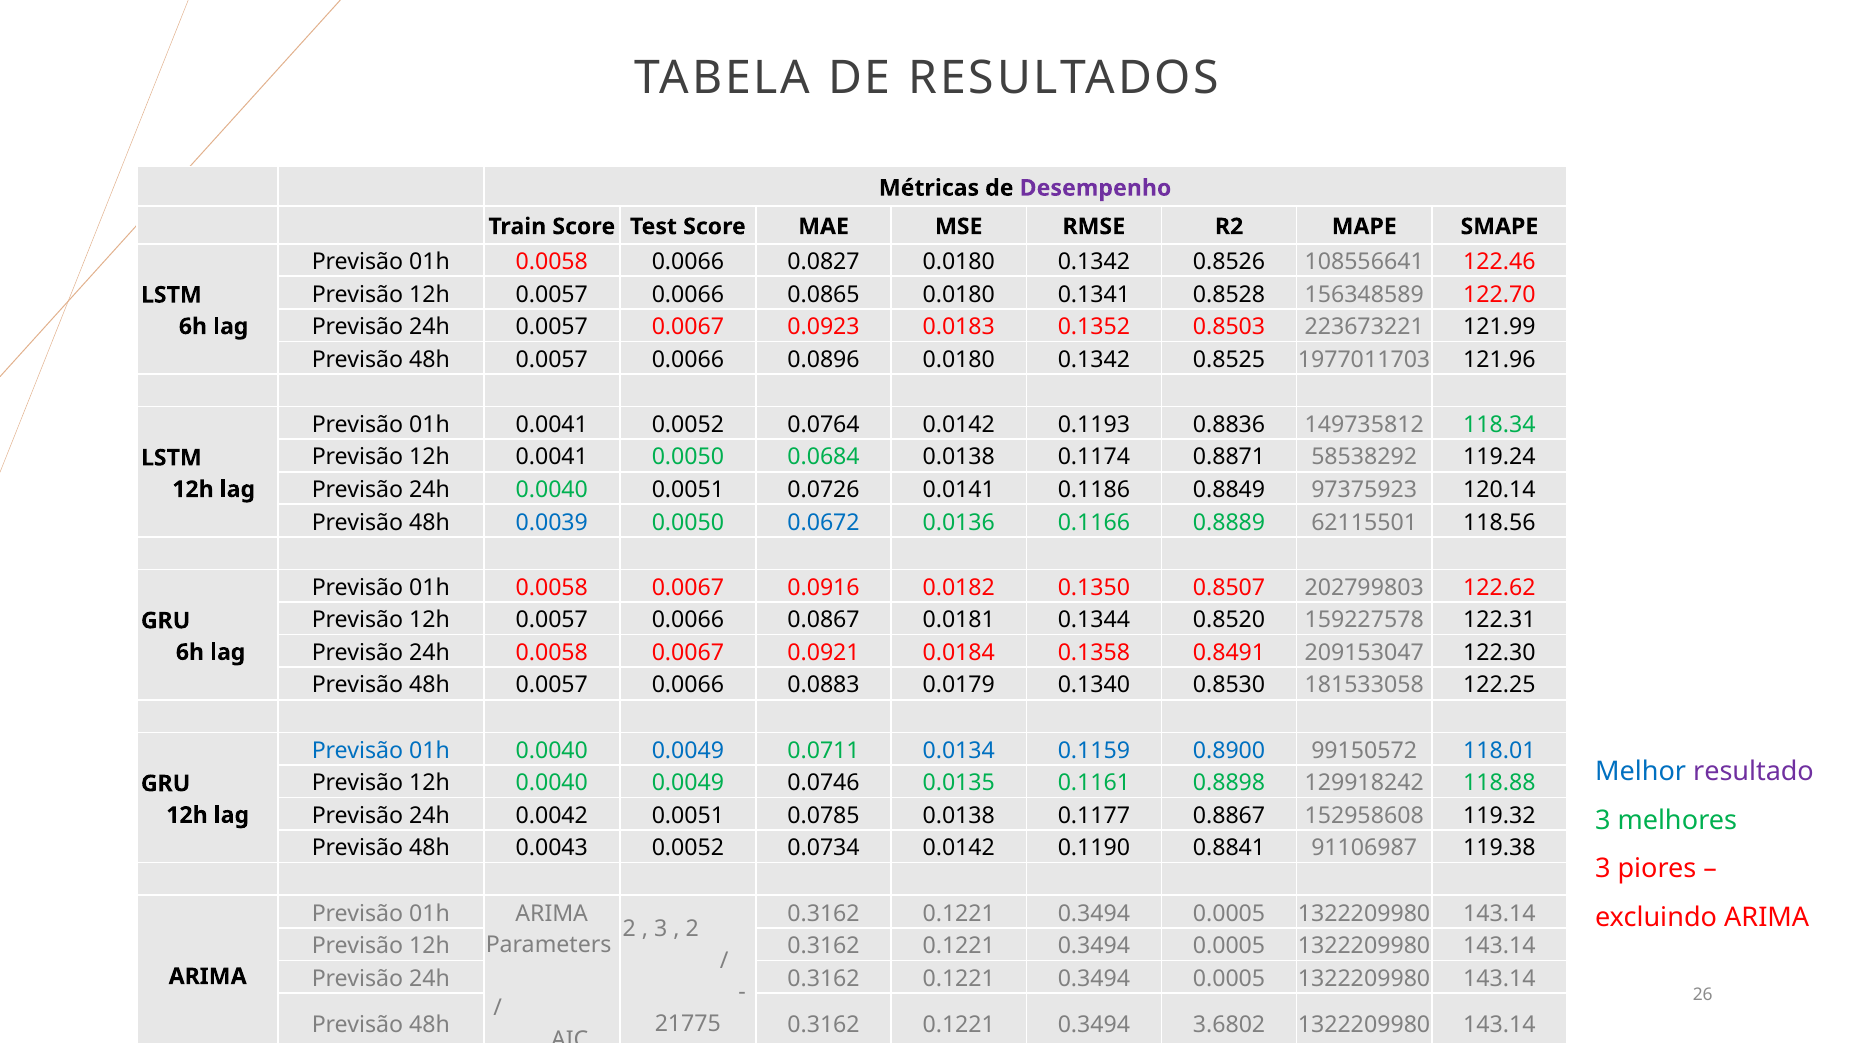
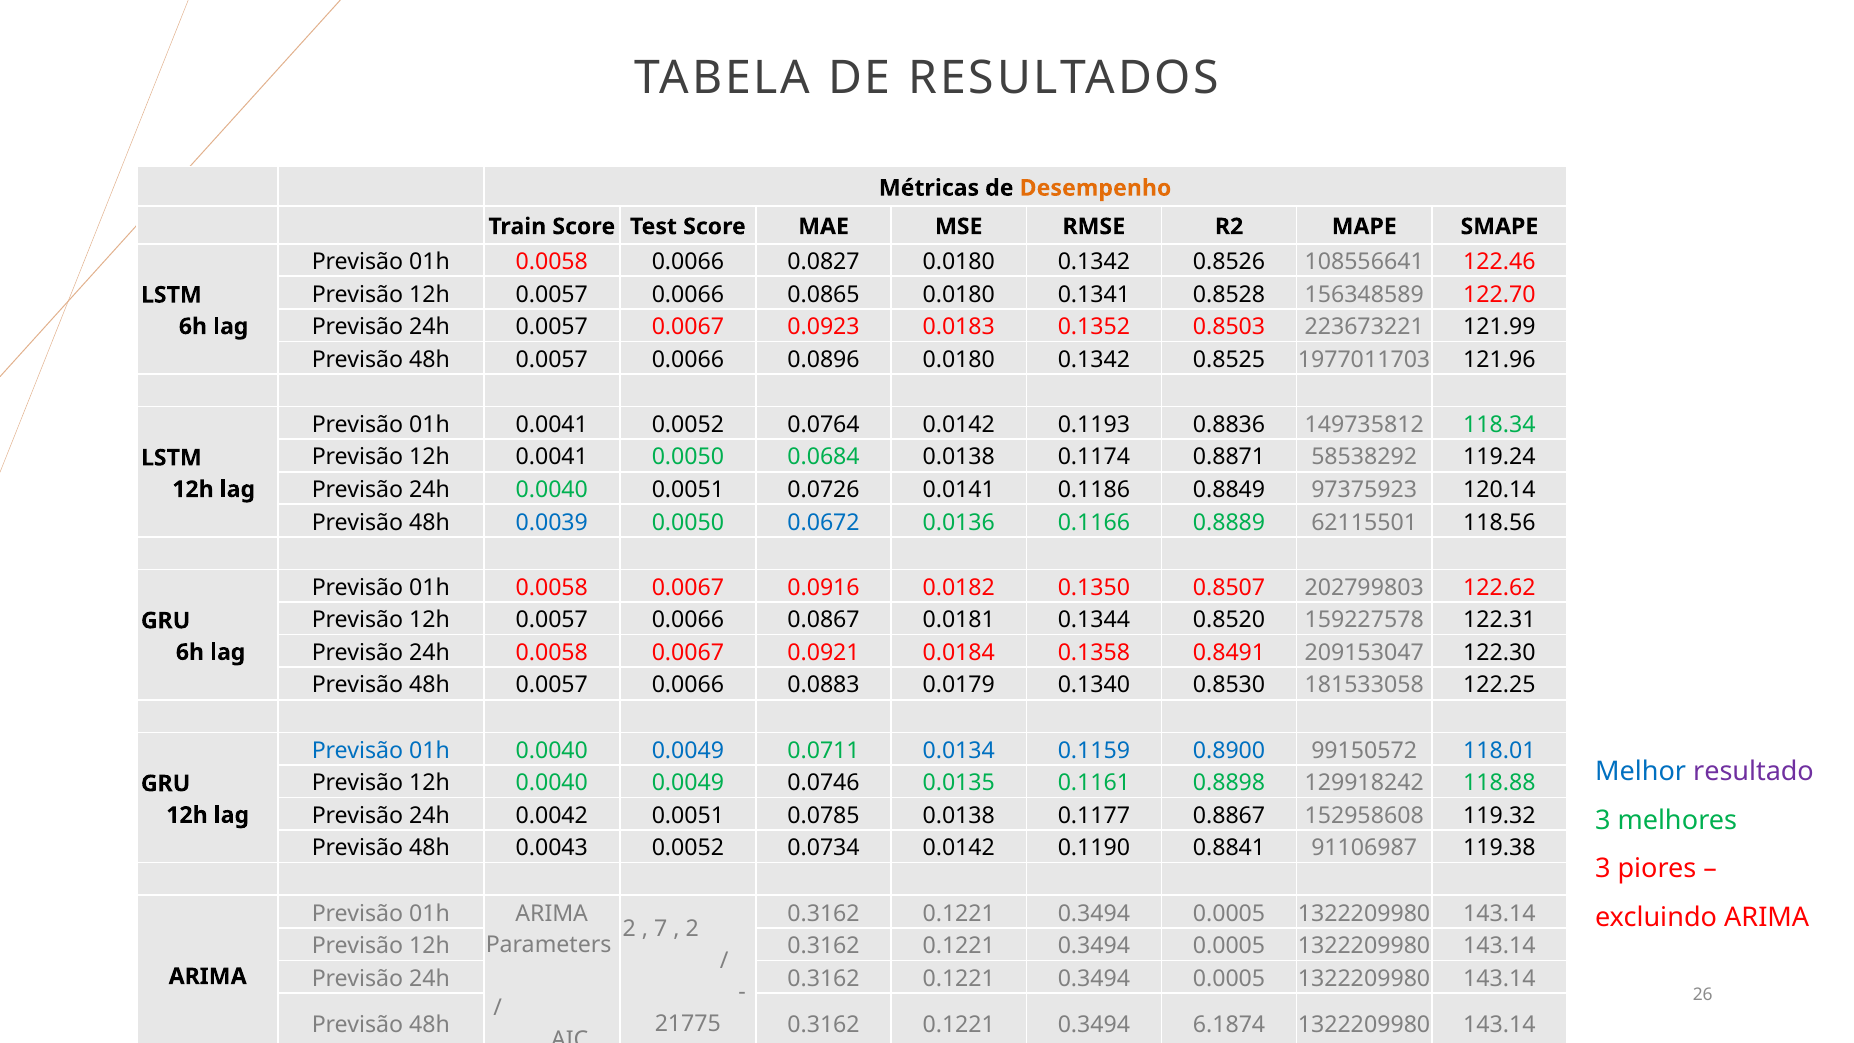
Desempenho colour: purple -> orange
3 at (661, 929): 3 -> 7
3.6802: 3.6802 -> 6.1874
